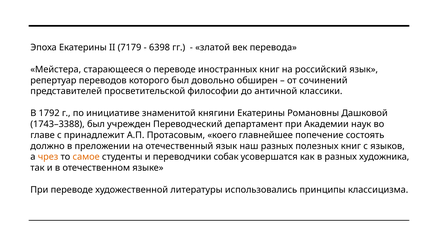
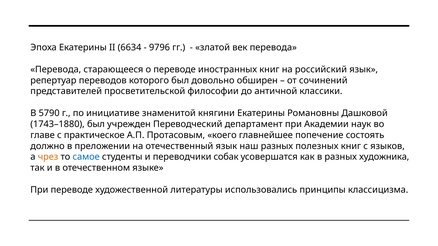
7179: 7179 -> 6634
6398: 6398 -> 9796
Мейстера at (56, 70): Мейстера -> Перевода
1792: 1792 -> 5790
1743–3388: 1743–3388 -> 1743–1880
принадлежит: принадлежит -> практическое
самое colour: orange -> blue
